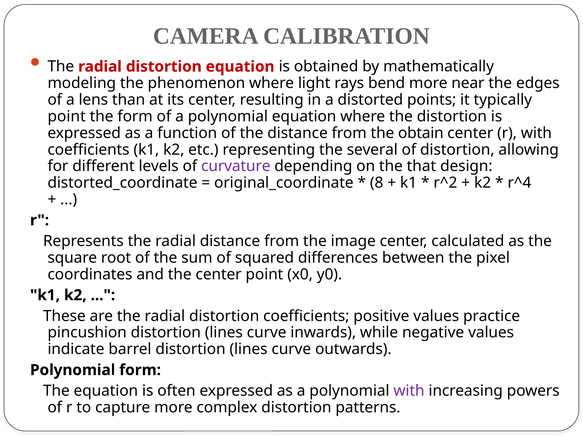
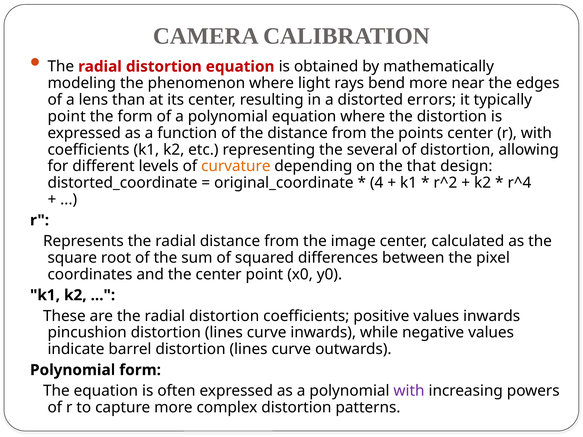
points: points -> errors
obtain: obtain -> points
curvature colour: purple -> orange
8: 8 -> 4
values practice: practice -> inwards
